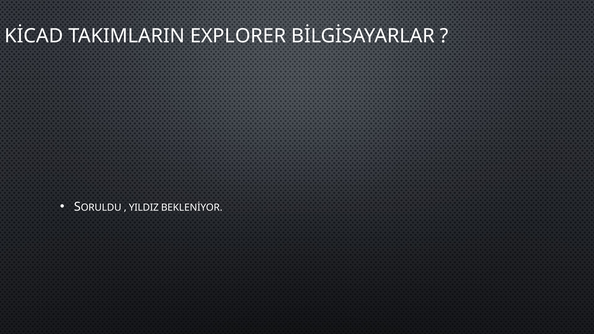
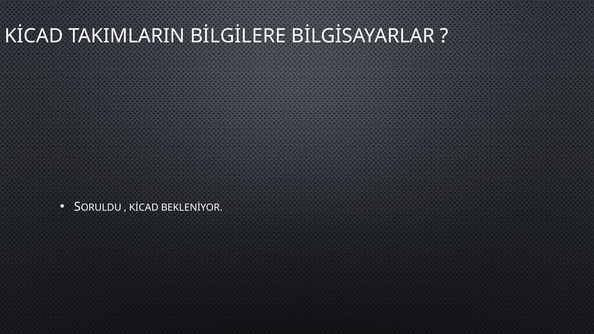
EXPLORER: EXPLORER -> BİLGİLERE
YILDIZ at (144, 208): YILDIZ -> KİCAD
